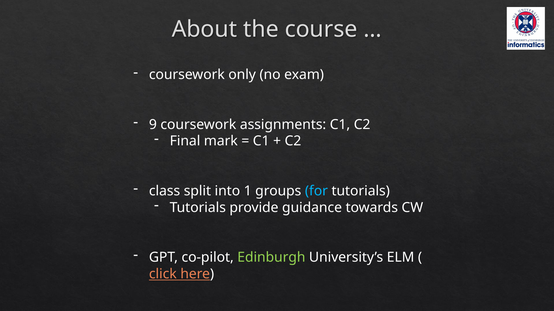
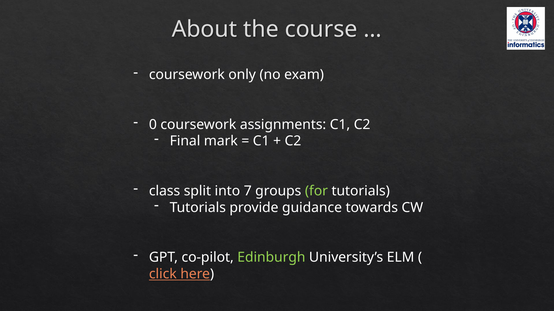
9: 9 -> 0
1: 1 -> 7
for colour: light blue -> light green
